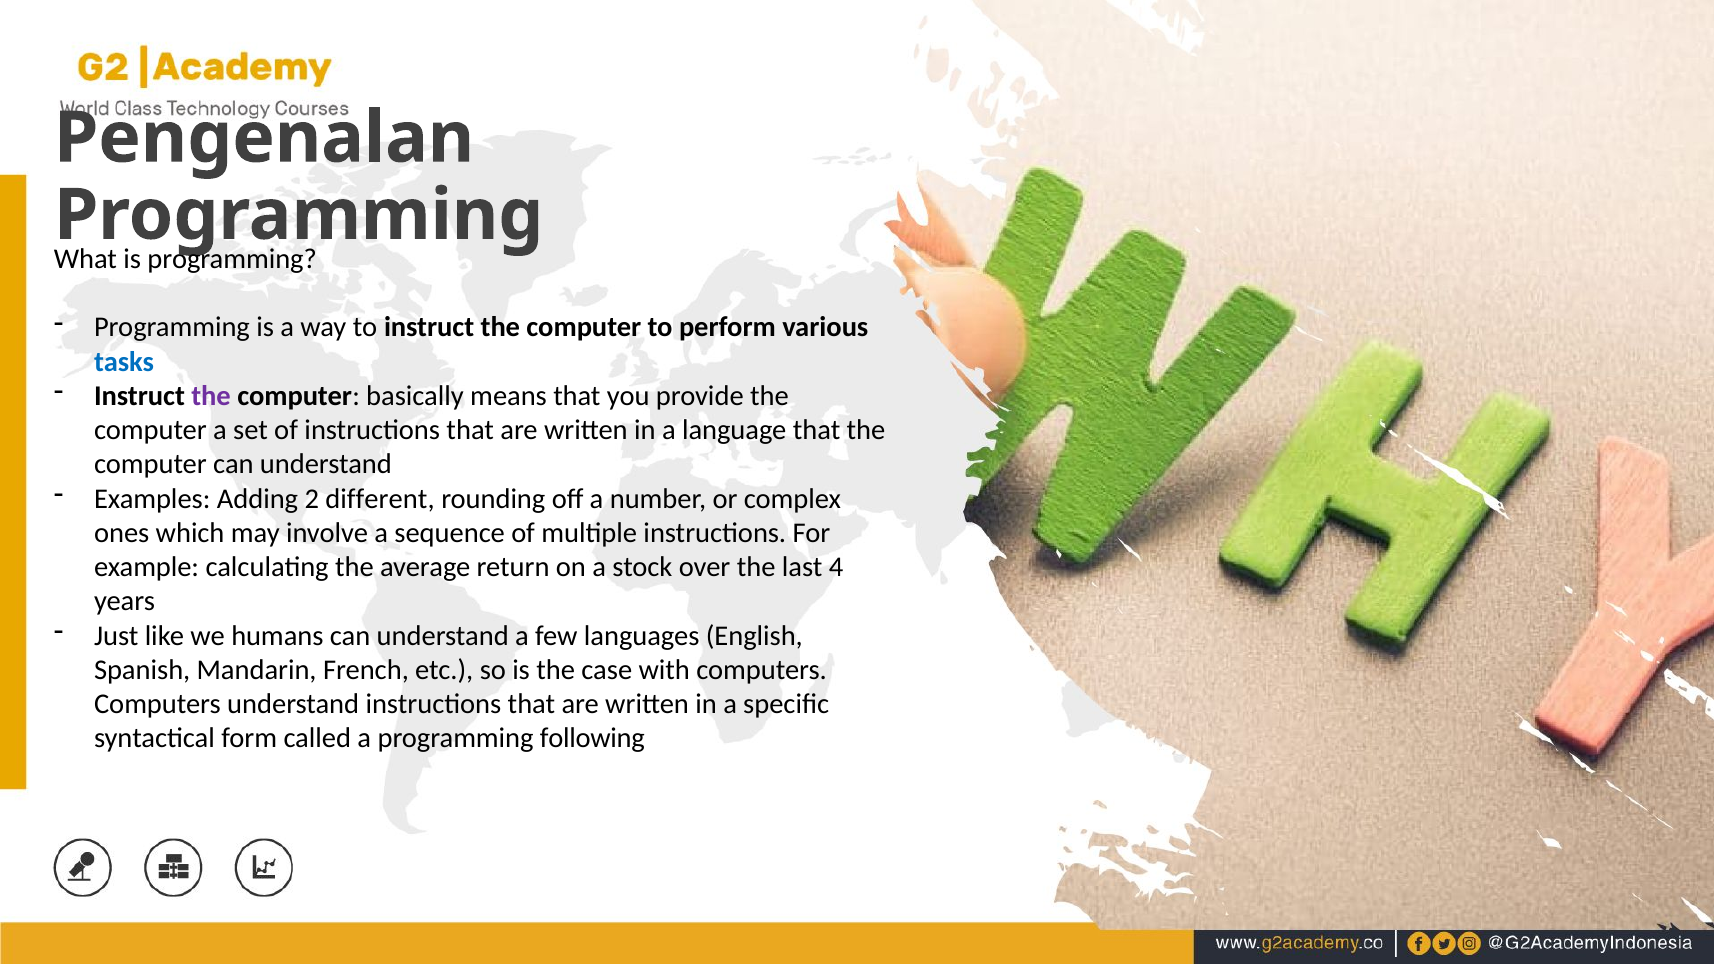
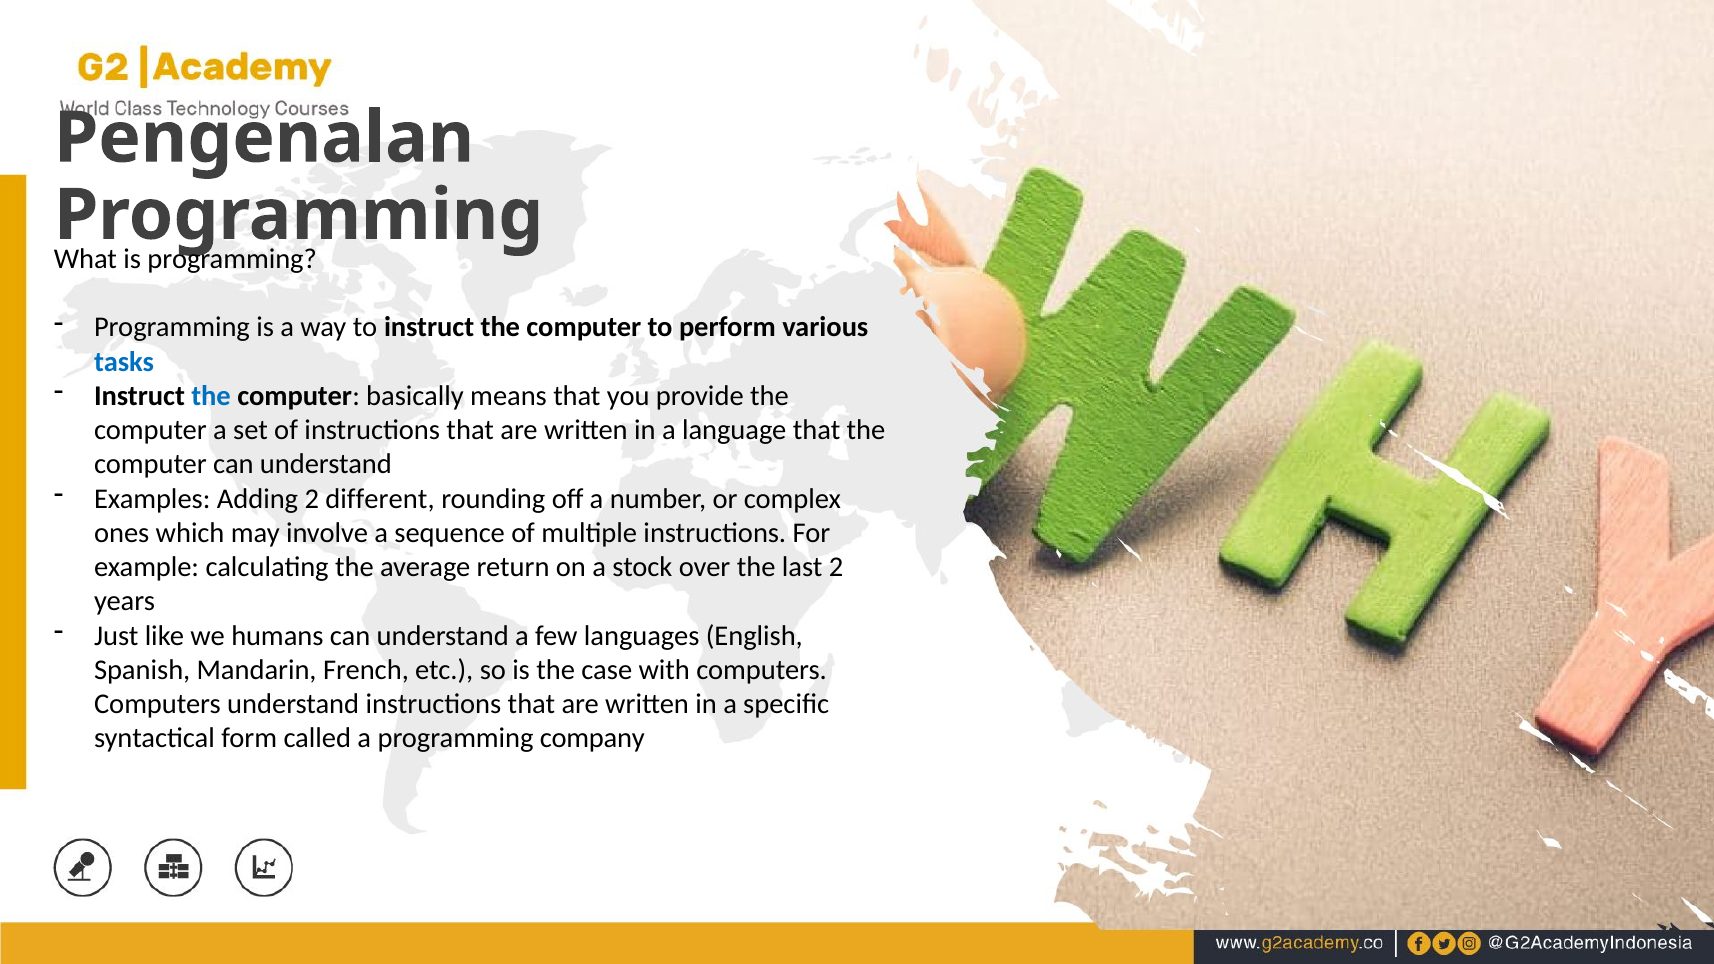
the at (211, 396) colour: purple -> blue
last 4: 4 -> 2
following: following -> company
